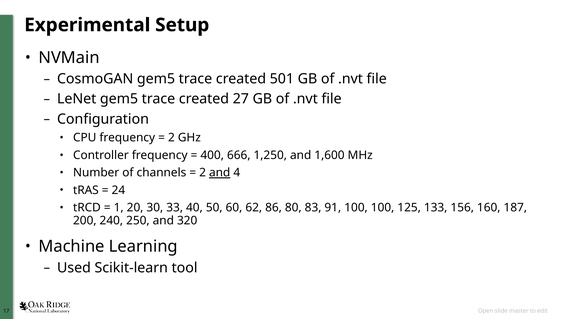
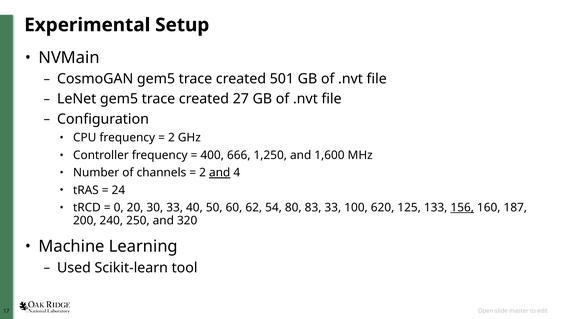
1: 1 -> 0
86: 86 -> 54
83 91: 91 -> 33
100 100: 100 -> 620
156 underline: none -> present
